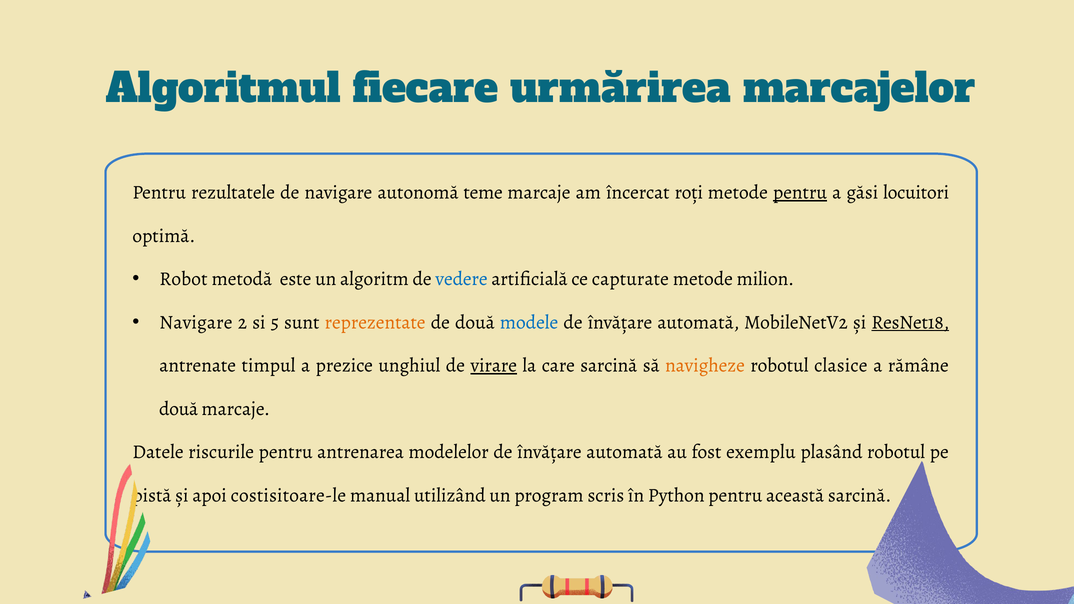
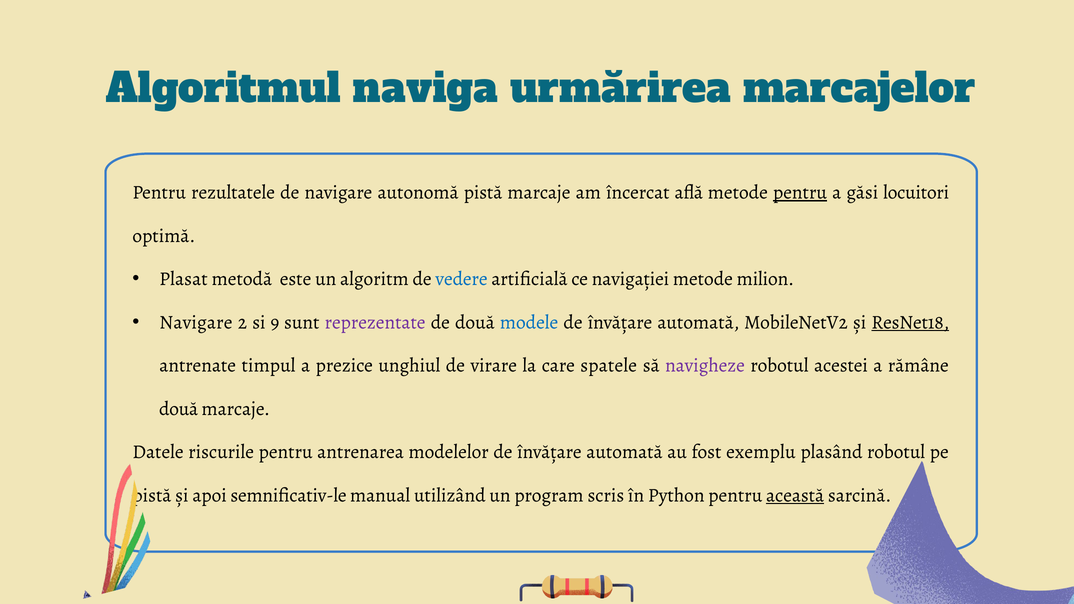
fiecare: fiecare -> naviga
autonomă teme: teme -> pistă
roți: roți -> află
Robot: Robot -> Plasat
capturate: capturate -> navigației
5: 5 -> 9
reprezentate colour: orange -> purple
virare underline: present -> none
care sarcină: sarcină -> spatele
navigheze colour: orange -> purple
clasice: clasice -> acestei
costisitoare-le: costisitoare-le -> semnificativ-le
această underline: none -> present
